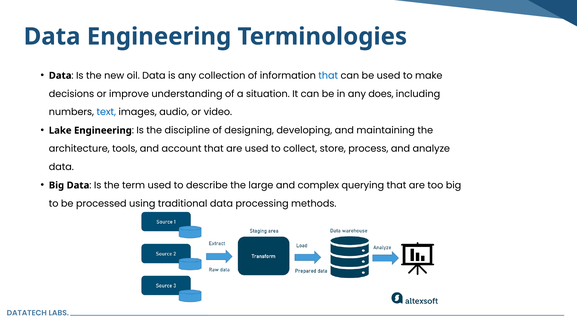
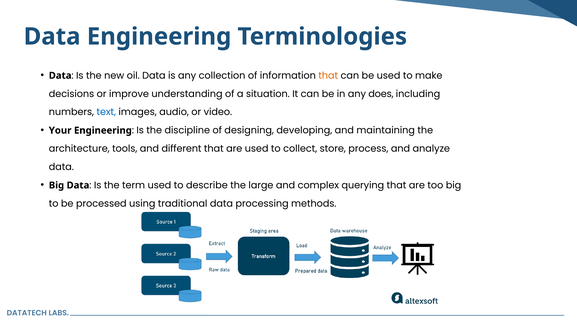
that at (328, 75) colour: blue -> orange
Lake: Lake -> Your
account: account -> different
